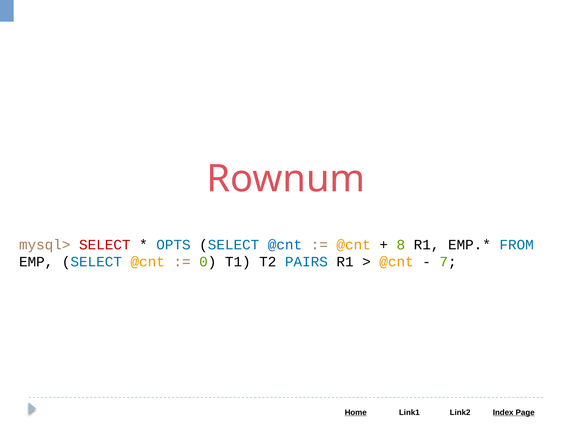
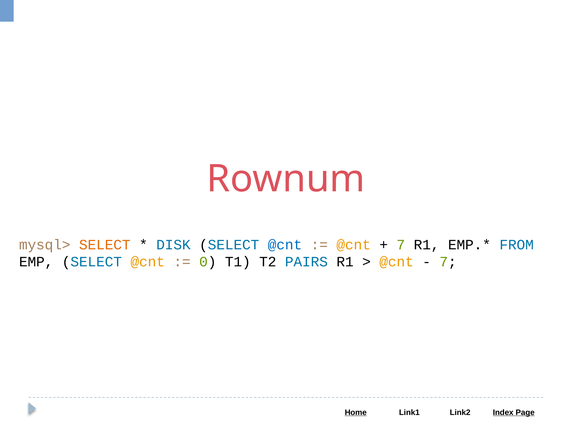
SELECT at (105, 245) colour: red -> orange
OPTS: OPTS -> DISK
8 at (401, 245): 8 -> 7
